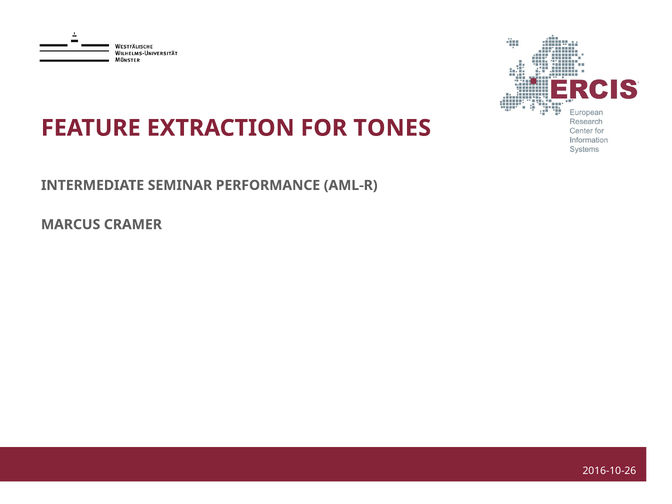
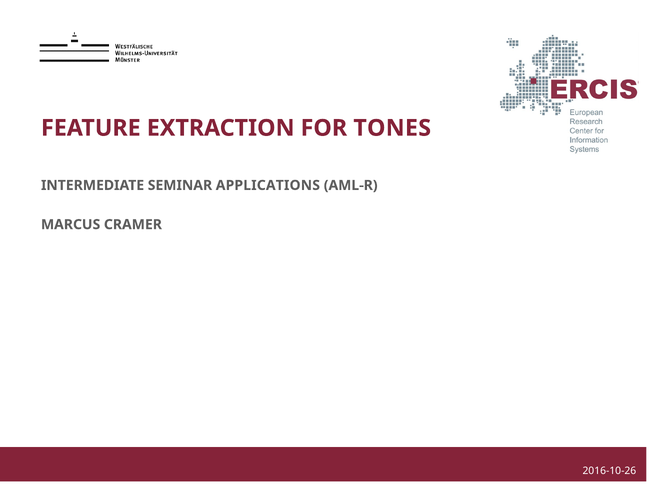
PERFORMANCE: PERFORMANCE -> APPLICATIONS
